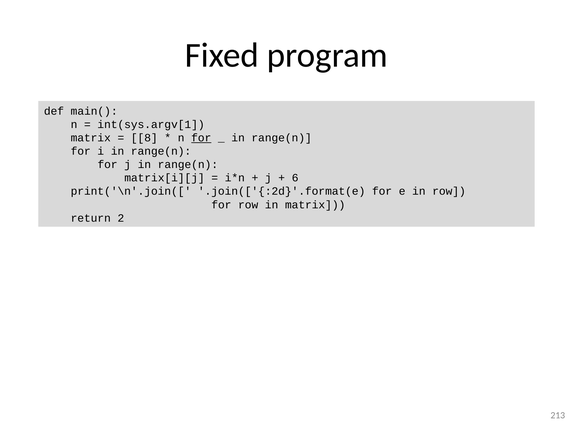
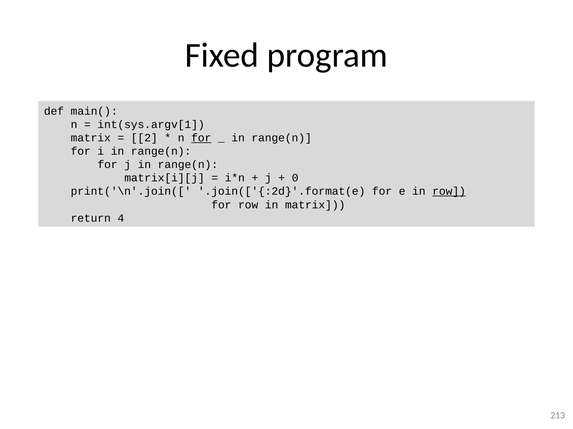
8: 8 -> 2
6: 6 -> 0
row at (449, 192) underline: none -> present
2: 2 -> 4
